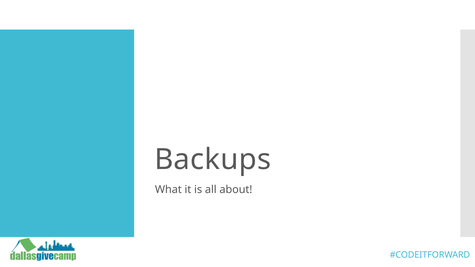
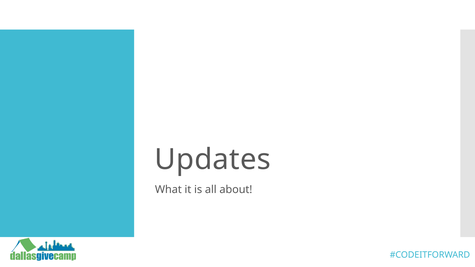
Backups: Backups -> Updates
